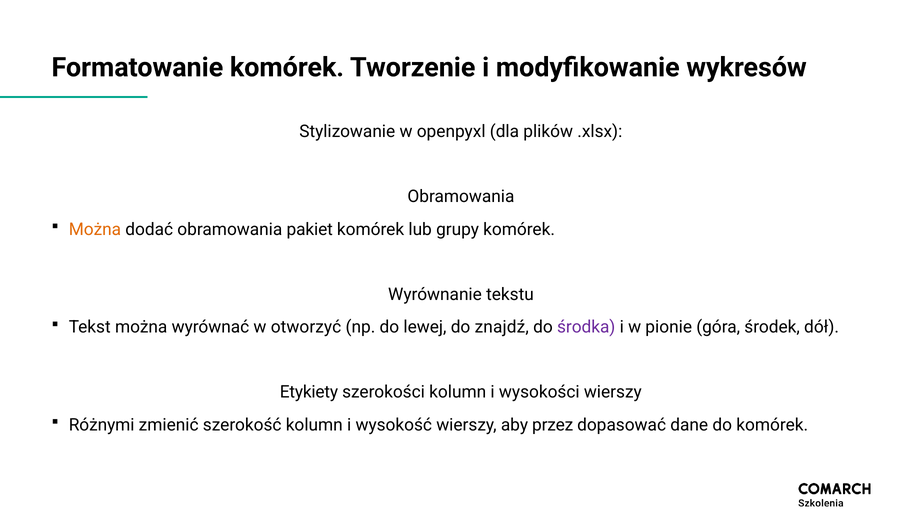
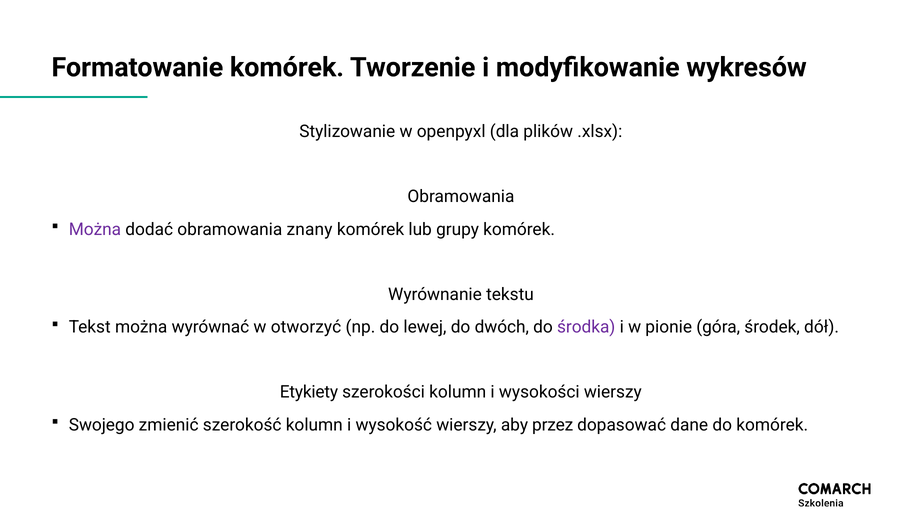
Można at (95, 229) colour: orange -> purple
pakiet: pakiet -> znany
znajdź: znajdź -> dwóch
Różnymi: Różnymi -> Swojego
